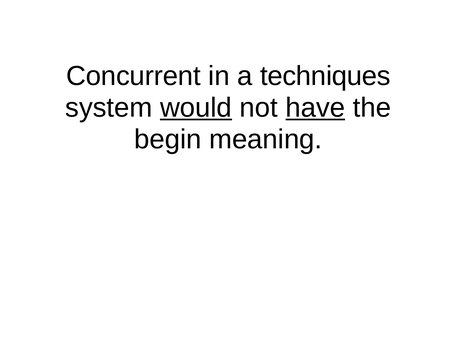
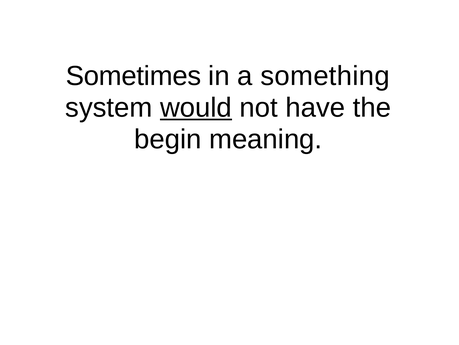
Concurrent: Concurrent -> Sometimes
techniques: techniques -> something
have underline: present -> none
